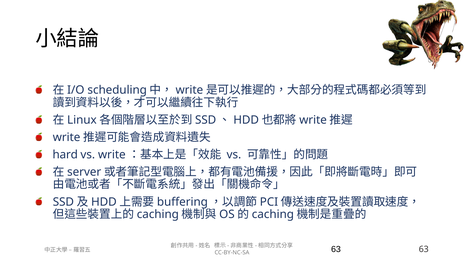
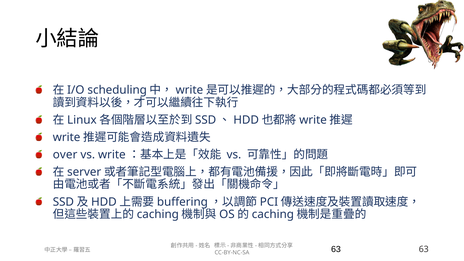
hard: hard -> over
